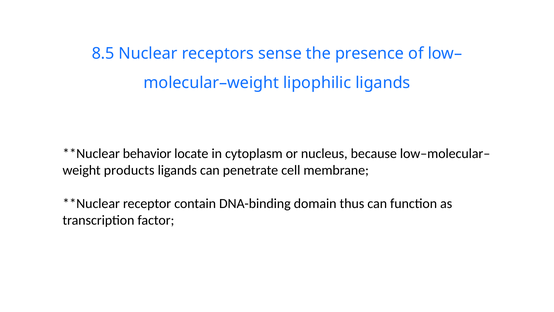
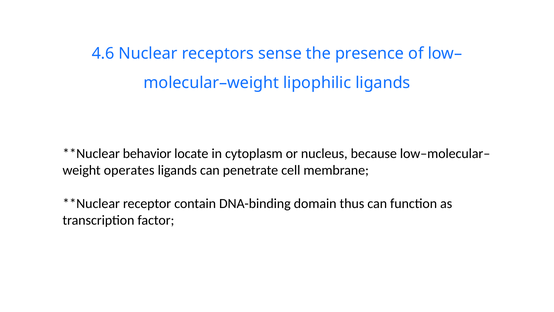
8.5: 8.5 -> 4.6
products: products -> operates
